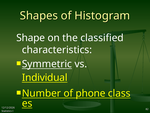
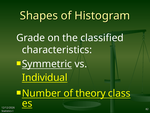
Shape at (31, 38): Shape -> Grade
phone: phone -> theory
